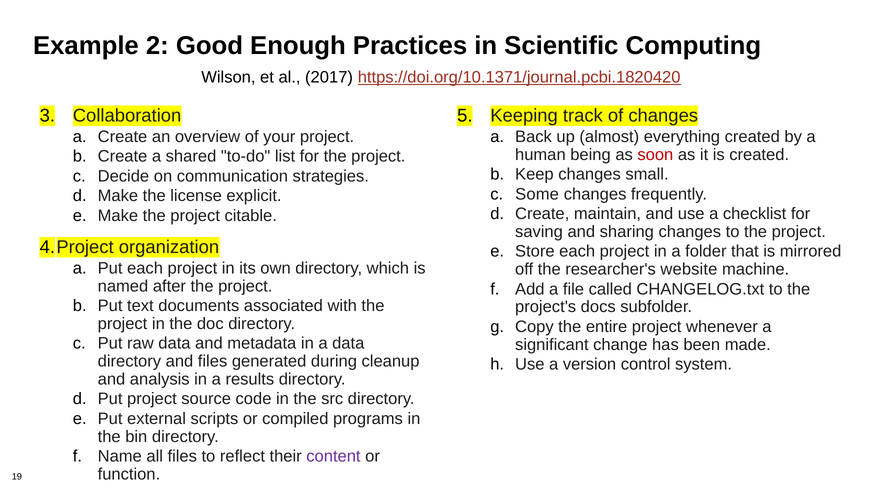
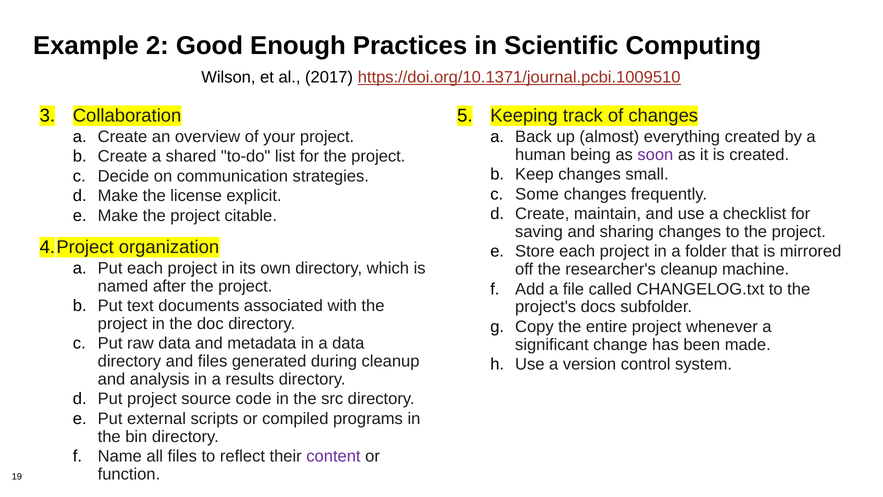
https://doi.org/10.1371/journal.pcbi.1820420: https://doi.org/10.1371/journal.pcbi.1820420 -> https://doi.org/10.1371/journal.pcbi.1009510
soon colour: red -> purple
researcher's website: website -> cleanup
